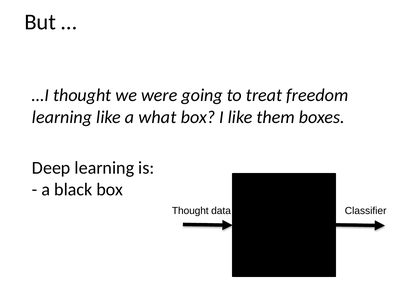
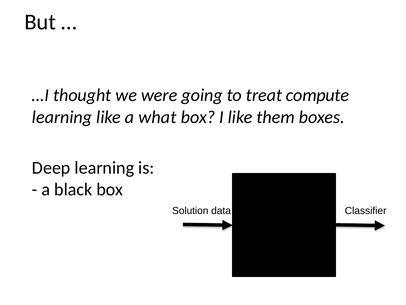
freedom: freedom -> compute
Thought at (190, 210): Thought -> Solution
